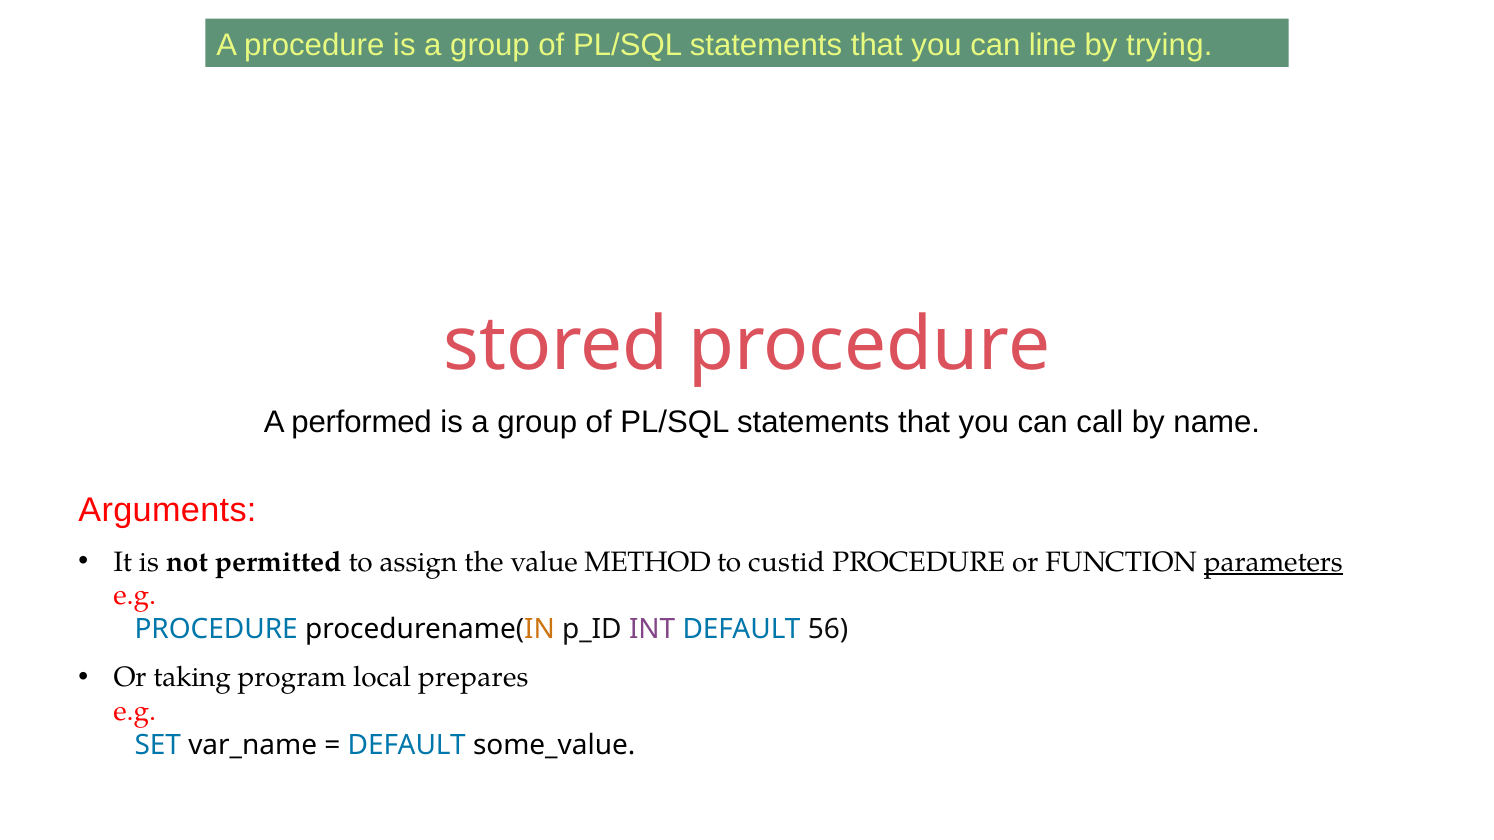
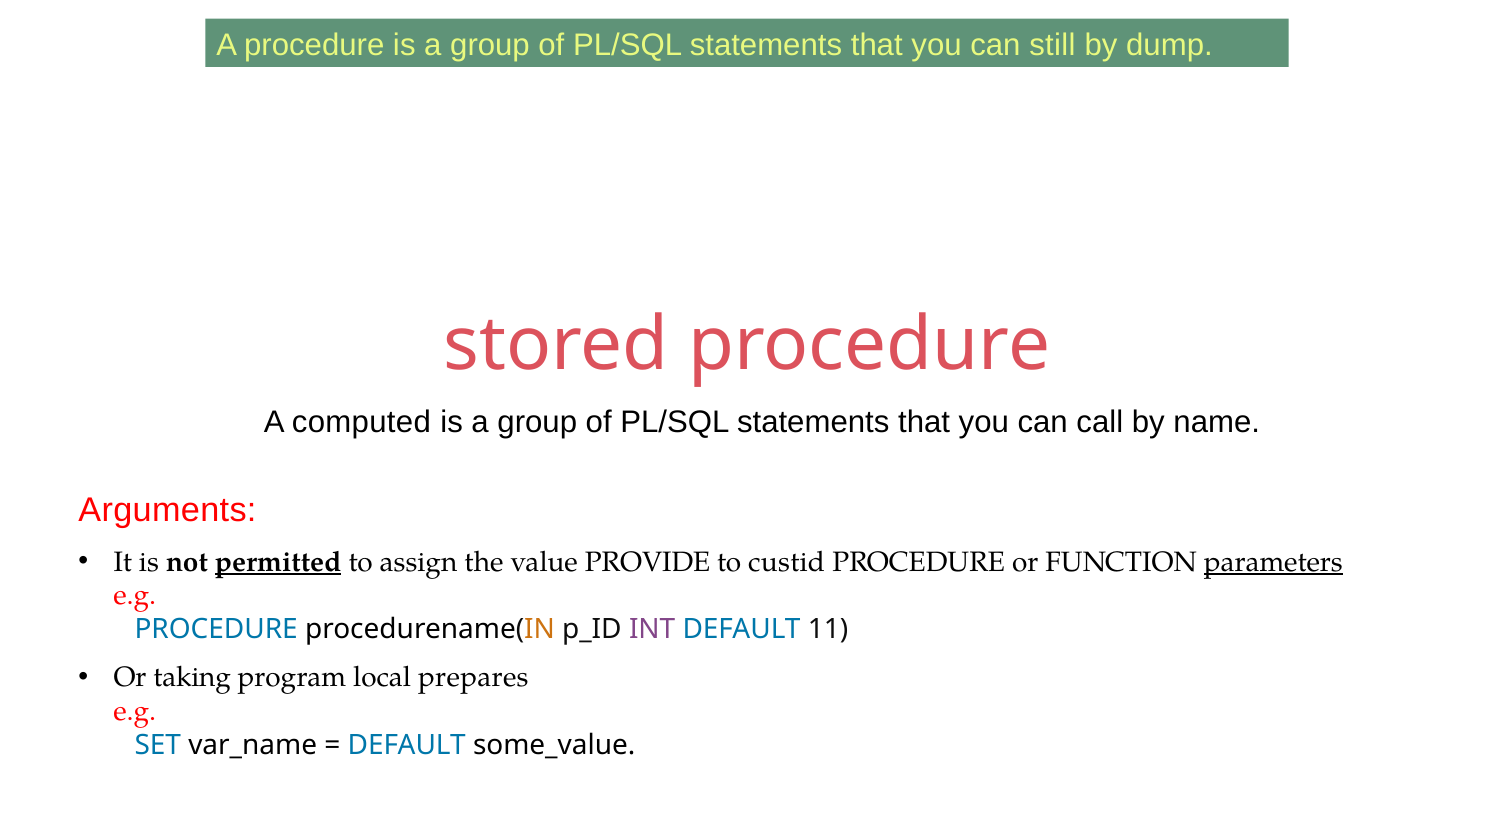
line: line -> still
trying: trying -> dump
performed: performed -> computed
permitted underline: none -> present
METHOD: METHOD -> PROVIDE
56: 56 -> 11
